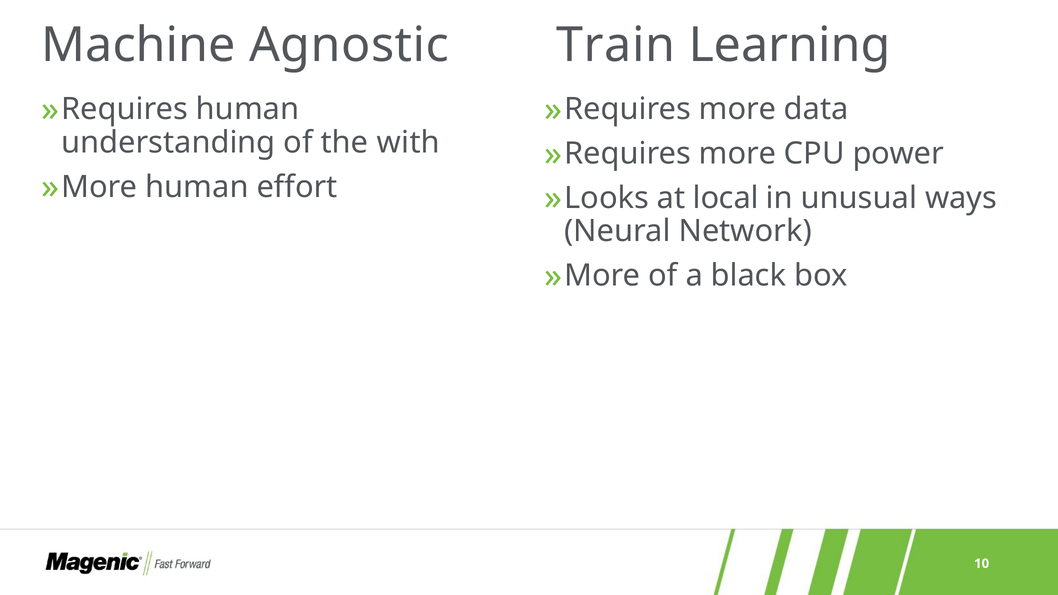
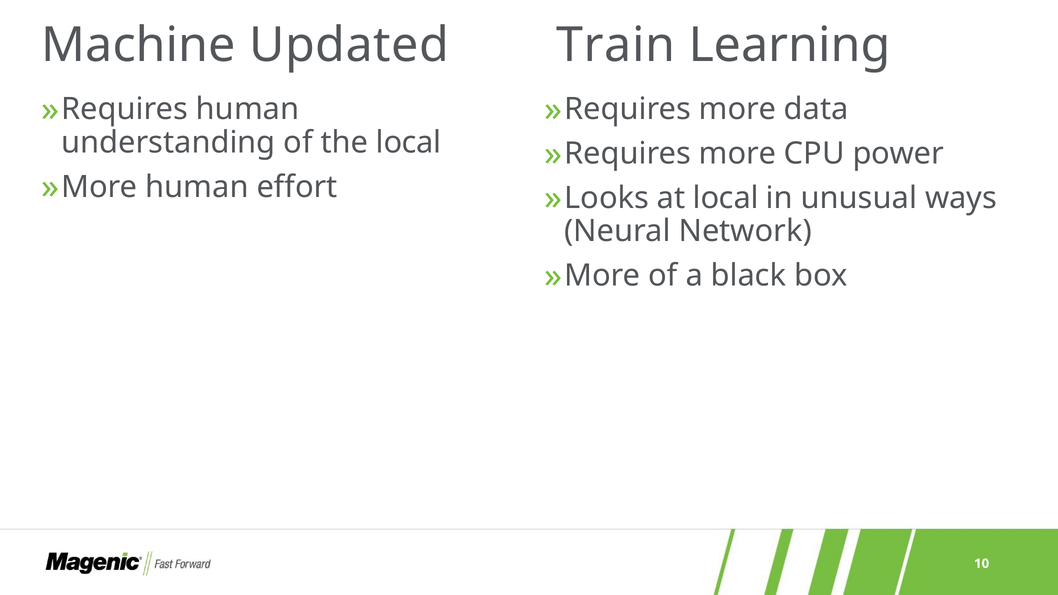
Agnostic: Agnostic -> Updated
the with: with -> local
